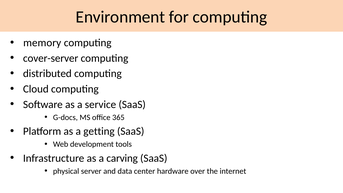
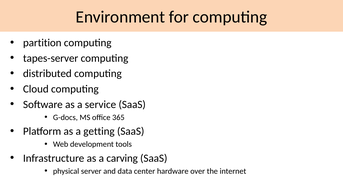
memory: memory -> partition
cover-server: cover-server -> tapes-server
